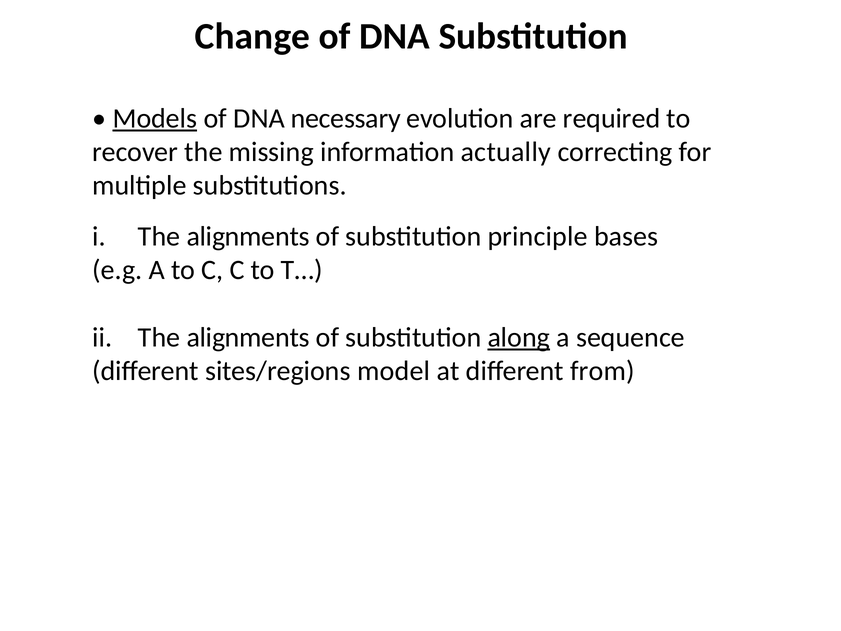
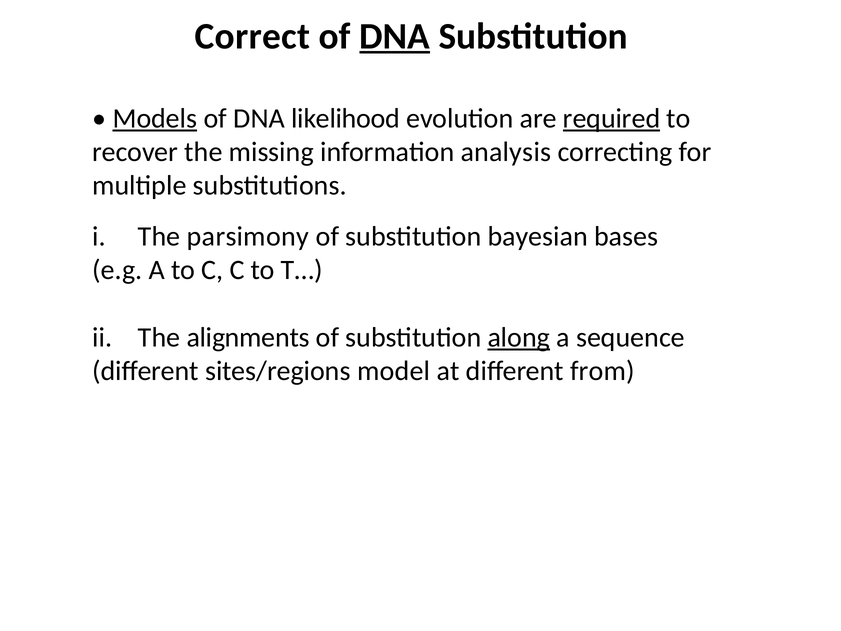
Change: Change -> Correct
DNA at (395, 36) underline: none -> present
necessary: necessary -> likelihood
required underline: none -> present
actually: actually -> analysis
alignments at (248, 236): alignments -> parsimony
principle: principle -> bayesian
